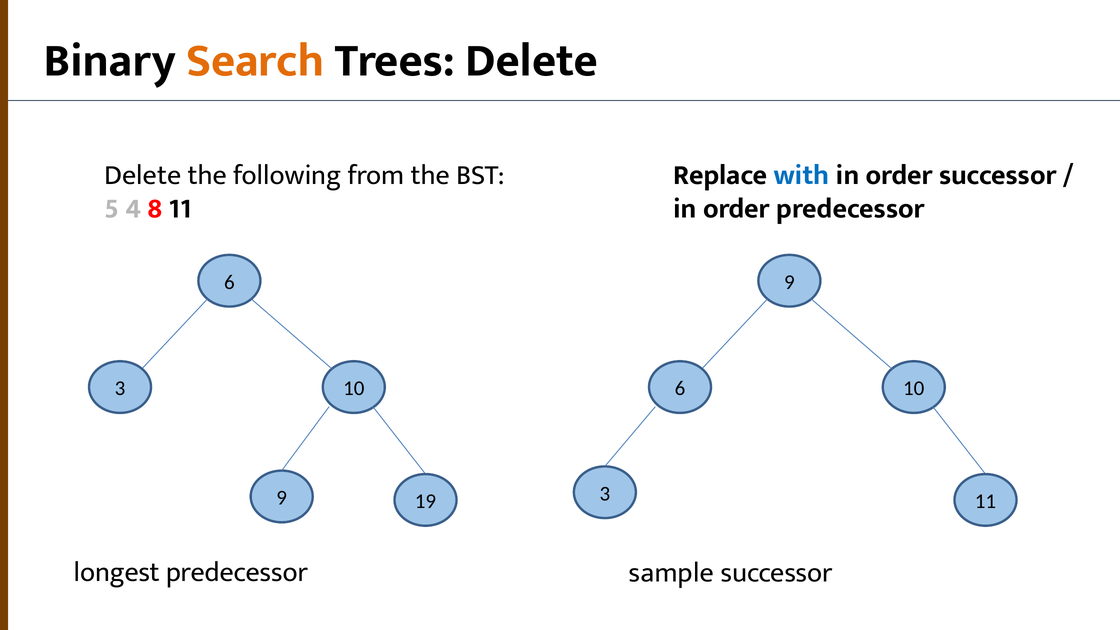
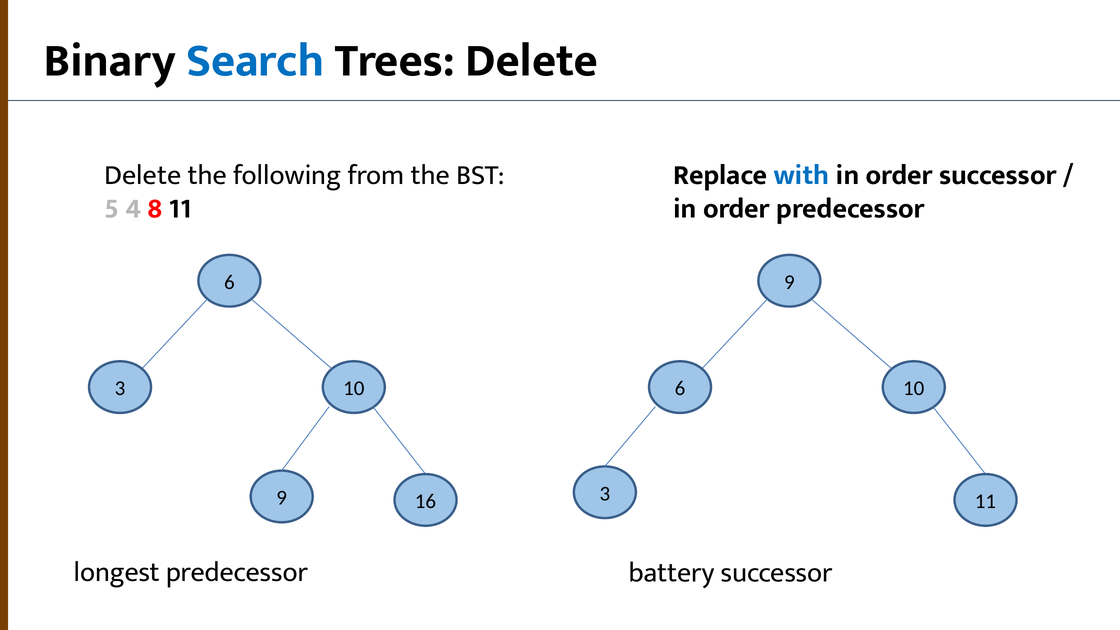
Search colour: orange -> blue
19: 19 -> 16
sample: sample -> battery
